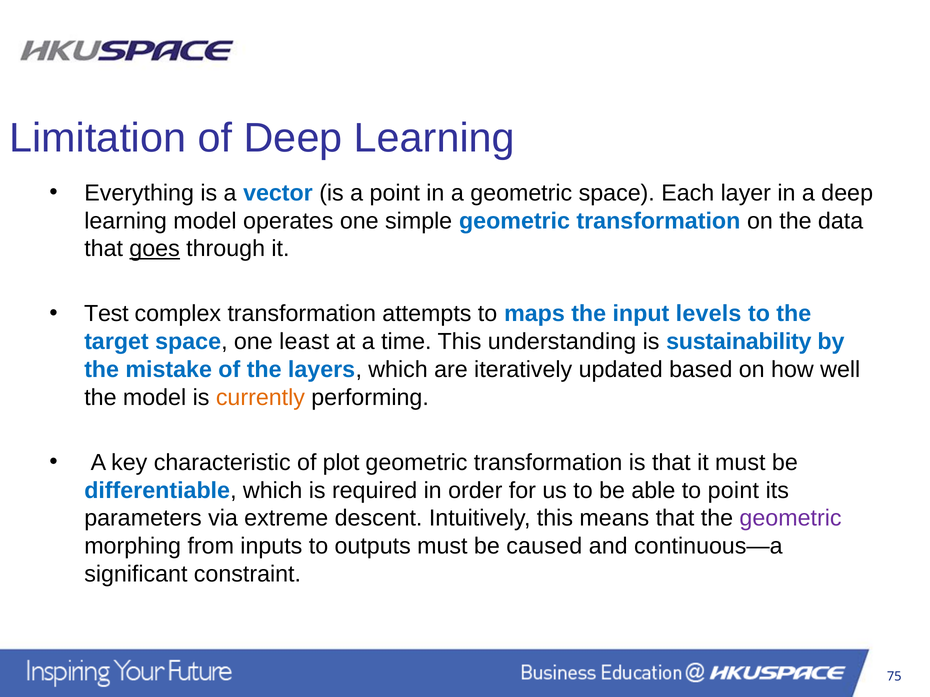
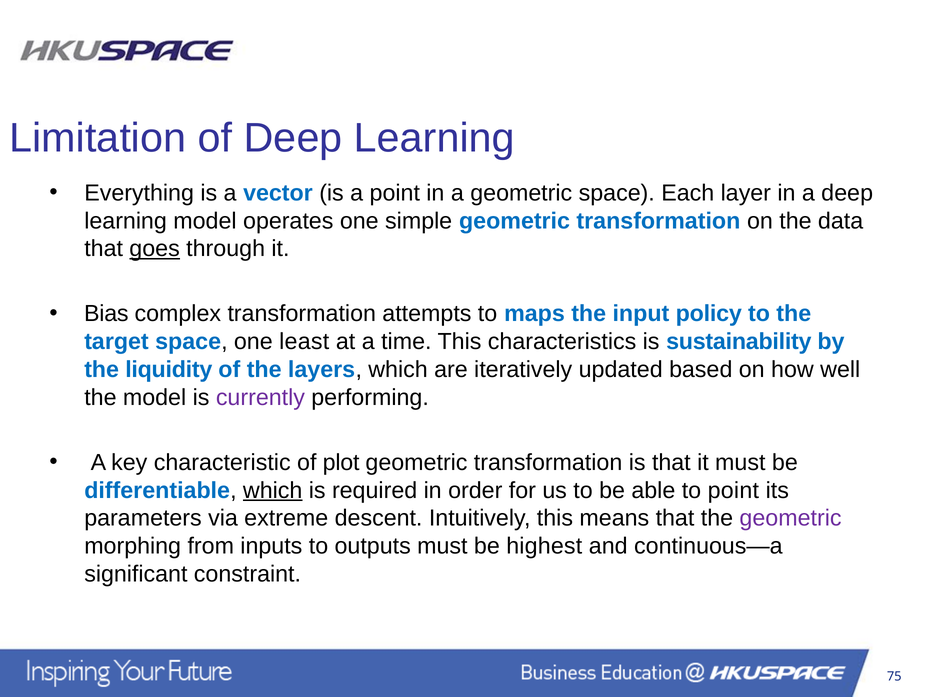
Test: Test -> Bias
levels: levels -> policy
understanding: understanding -> characteristics
mistake: mistake -> liquidity
currently colour: orange -> purple
which at (273, 491) underline: none -> present
caused: caused -> highest
